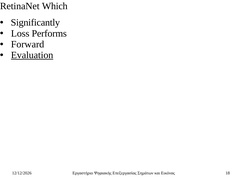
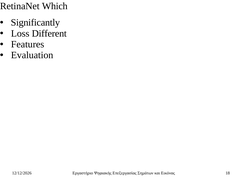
Performs: Performs -> Different
Forward: Forward -> Features
Evaluation underline: present -> none
